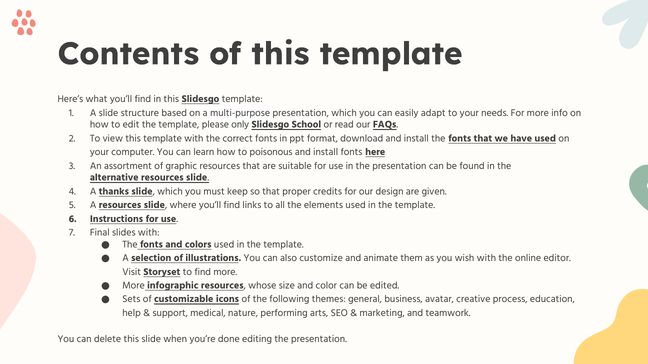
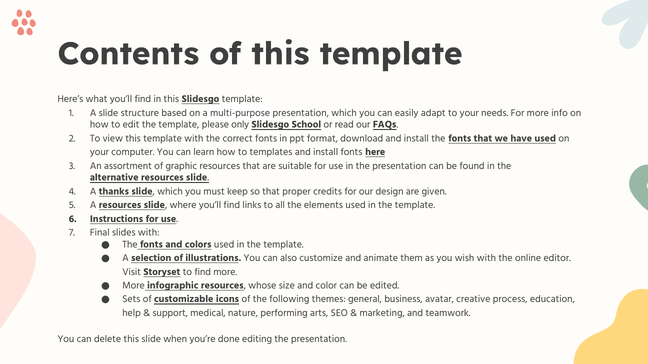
poisonous: poisonous -> templates
